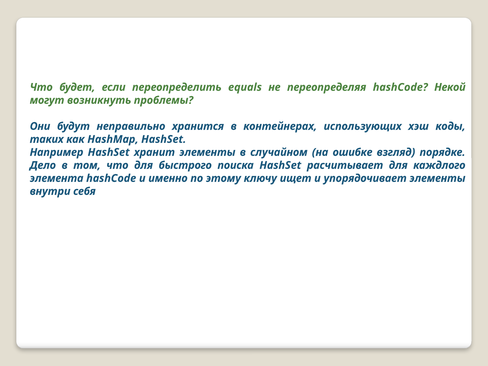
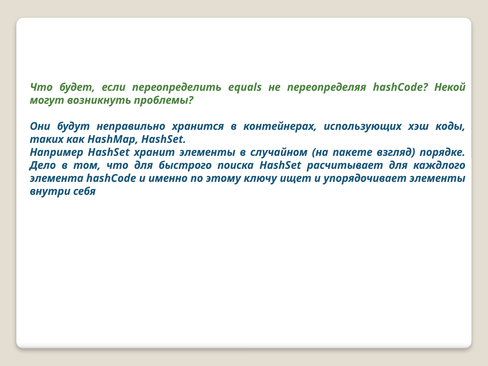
ошибке: ошибке -> пакете
